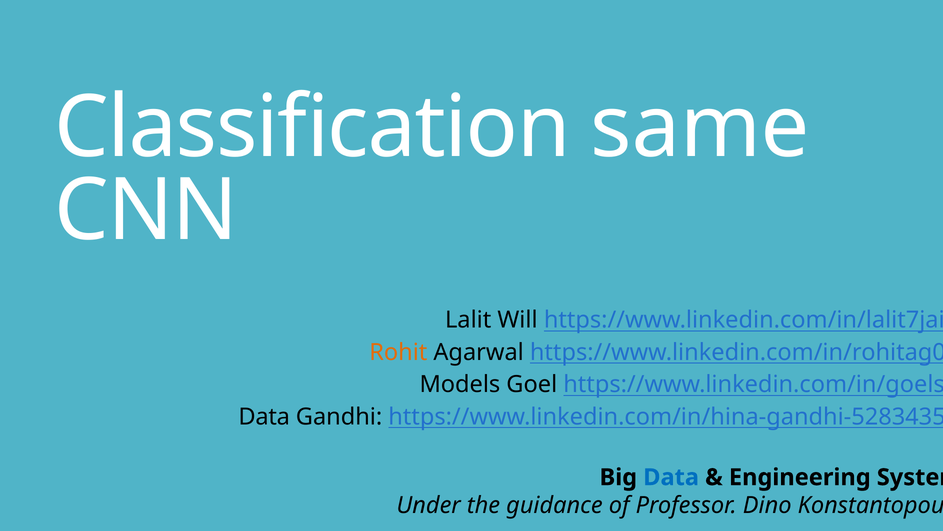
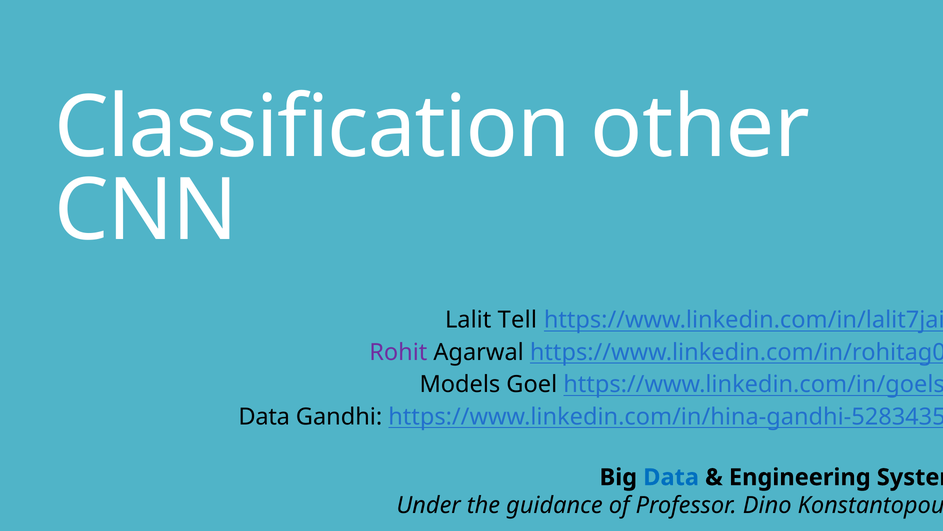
same: same -> other
Will: Will -> Tell
Rohit colour: orange -> purple
